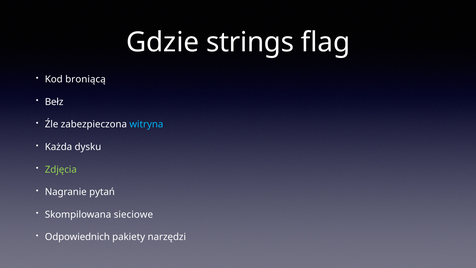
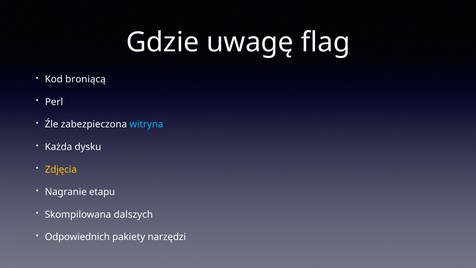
strings: strings -> uwagę
Bełz: Bełz -> Perl
Zdjęcia colour: light green -> yellow
pytań: pytań -> etapu
sieciowe: sieciowe -> dalszych
